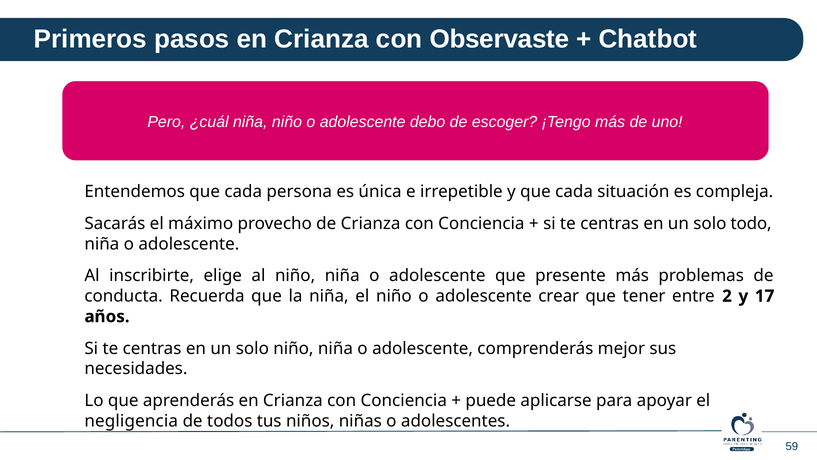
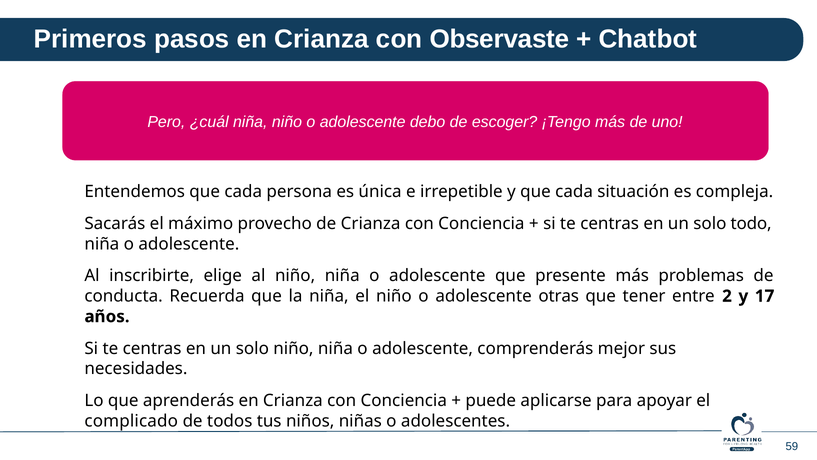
crear: crear -> otras
negligencia: negligencia -> complicado
